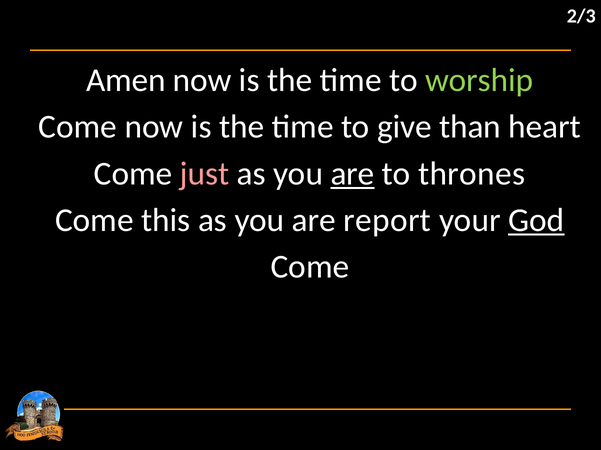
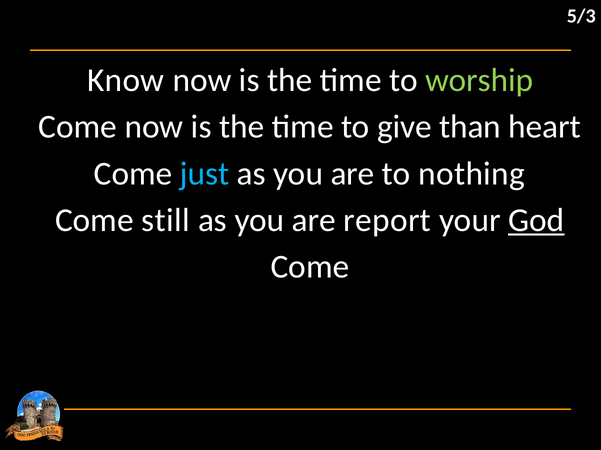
2/3: 2/3 -> 5/3
Amen: Amen -> Know
just colour: pink -> light blue
are at (353, 174) underline: present -> none
thrones: thrones -> nothing
this: this -> still
